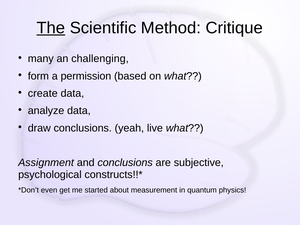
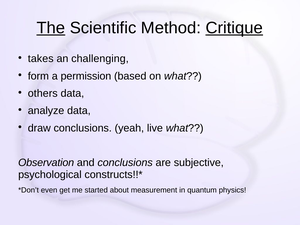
Critique underline: none -> present
many: many -> takes
create: create -> others
Assignment: Assignment -> Observation
